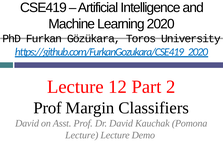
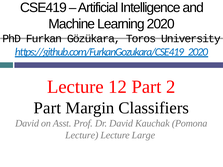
Prof at (48, 108): Prof -> Part
Demo: Demo -> Large
